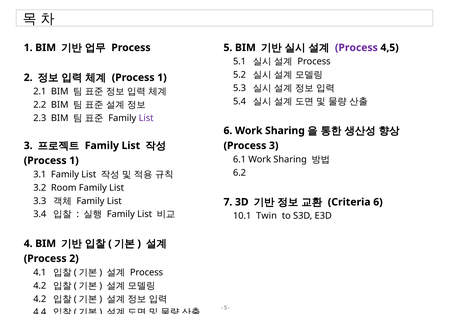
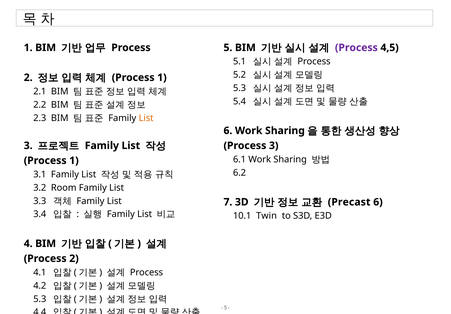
List at (146, 118) colour: purple -> orange
Criteria: Criteria -> Precast
4.2 at (40, 299): 4.2 -> 5.3
